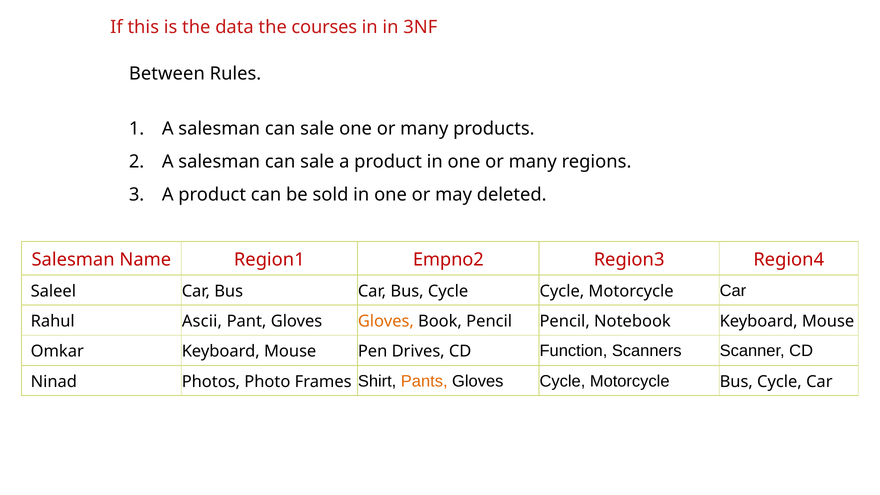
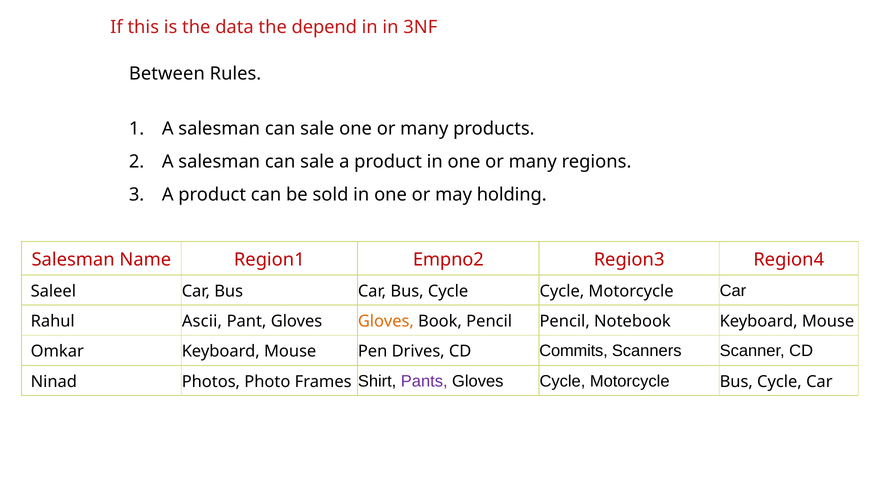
courses: courses -> depend
deleted: deleted -> holding
Function: Function -> Commits
Pants colour: orange -> purple
